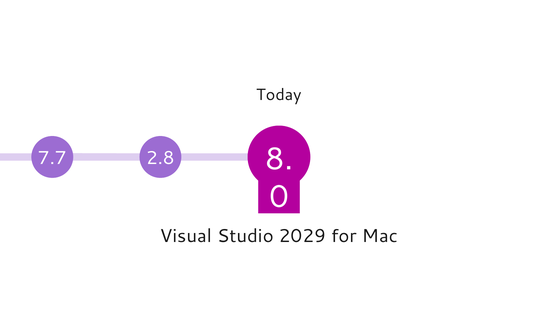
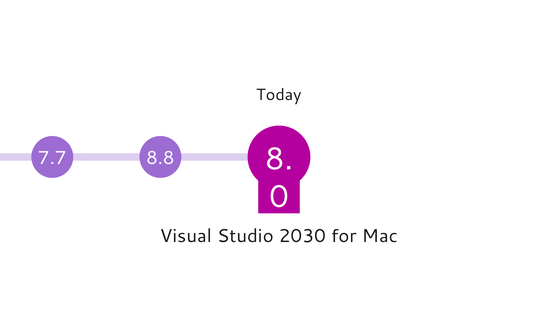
2.8: 2.8 -> 8.8
2029: 2029 -> 2030
